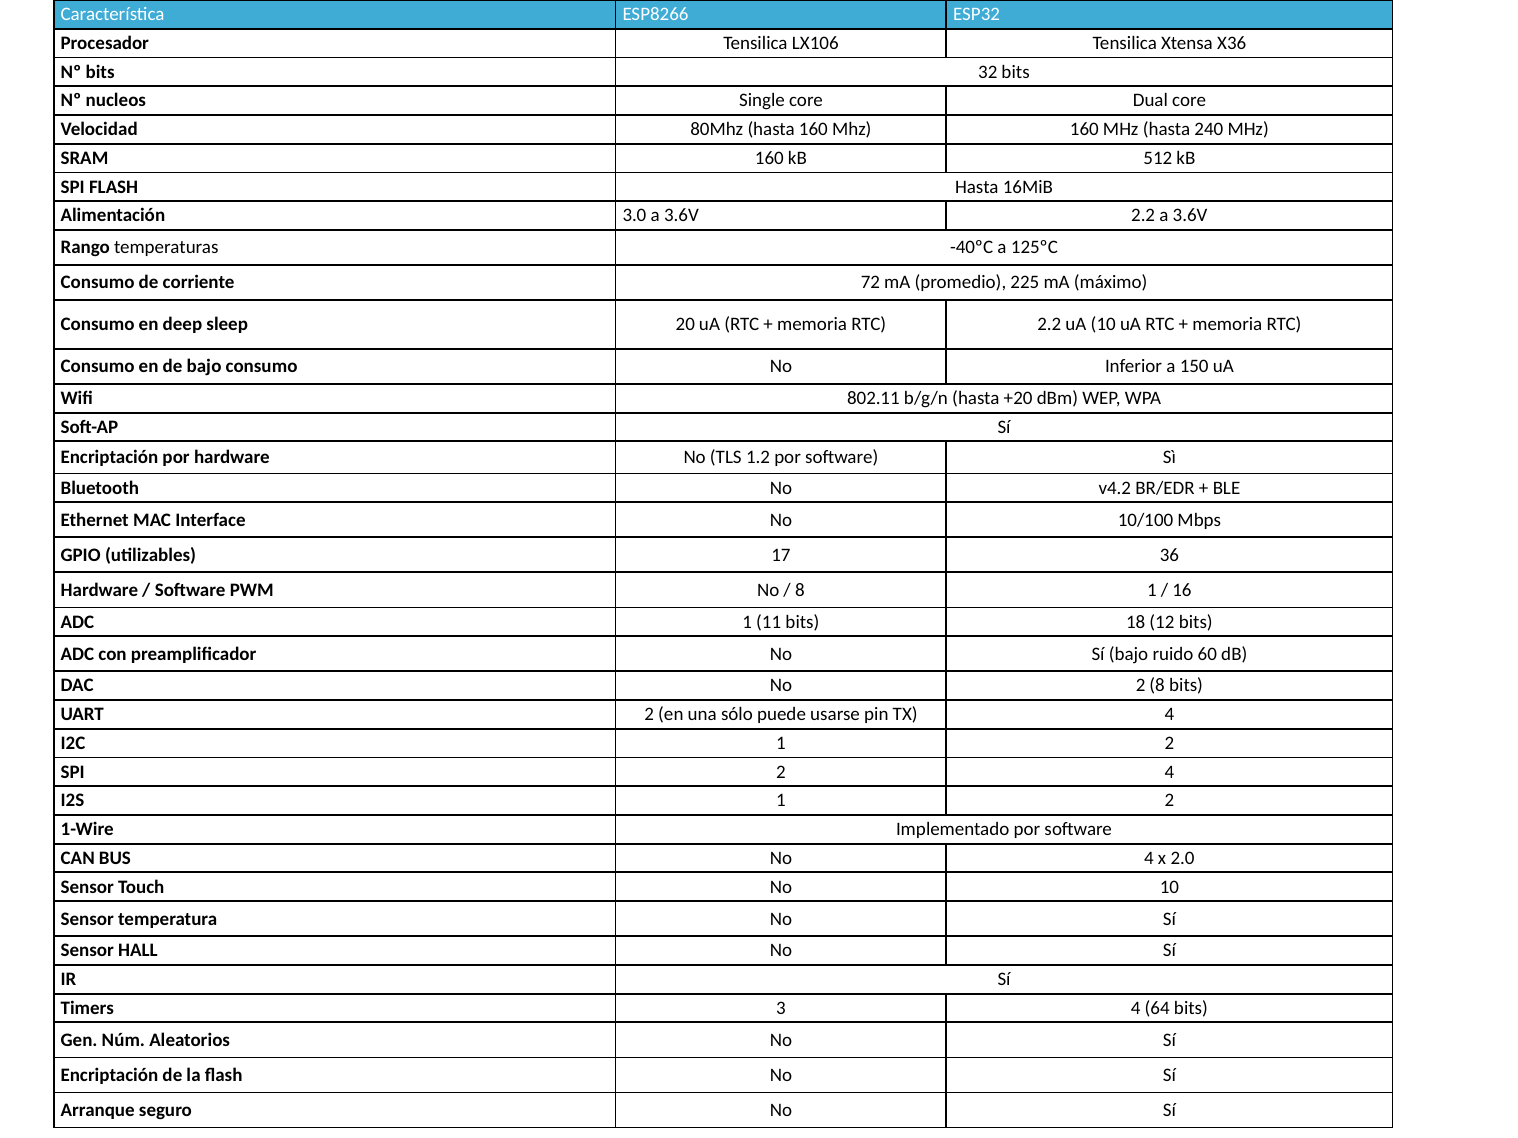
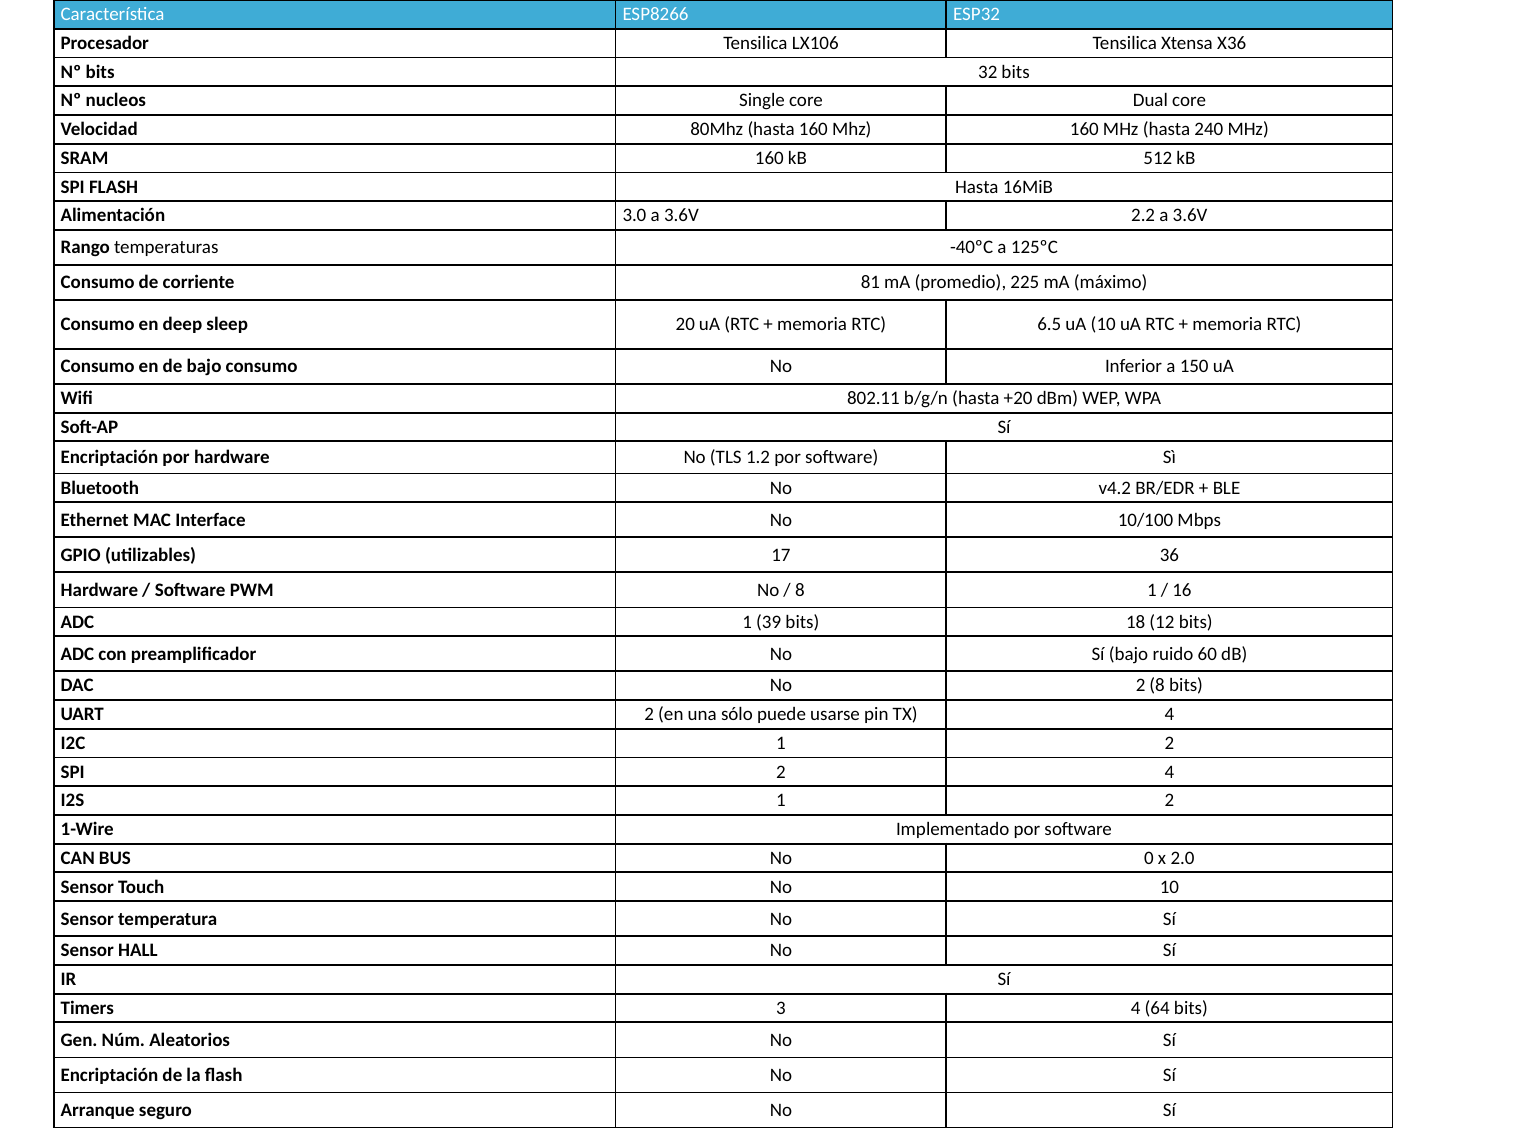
72: 72 -> 81
RTC 2.2: 2.2 -> 6.5
11: 11 -> 39
No 4: 4 -> 0
